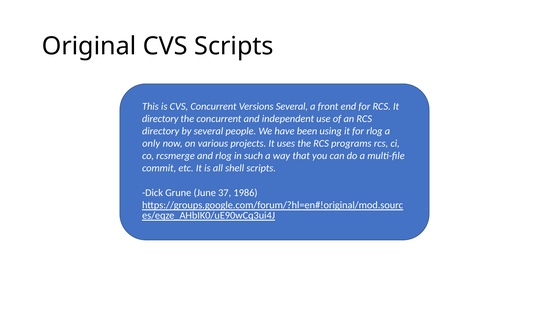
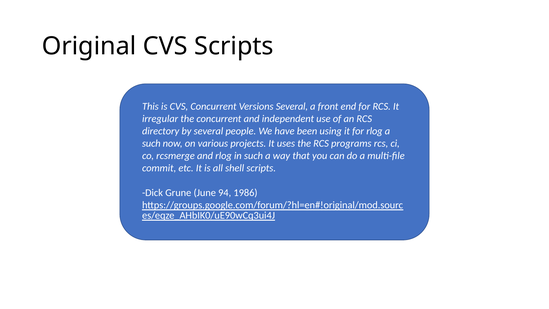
directory at (160, 119): directory -> irregular
only at (151, 143): only -> such
37: 37 -> 94
